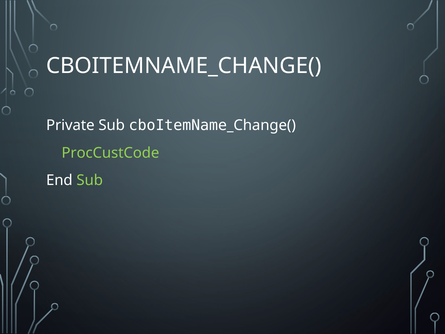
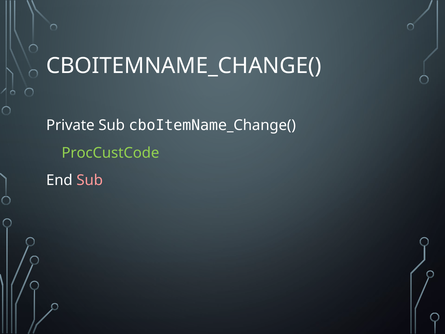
Sub at (90, 180) colour: light green -> pink
